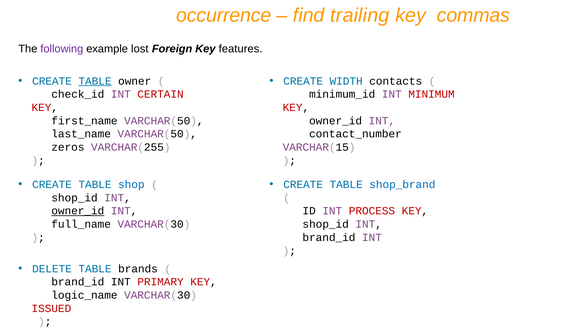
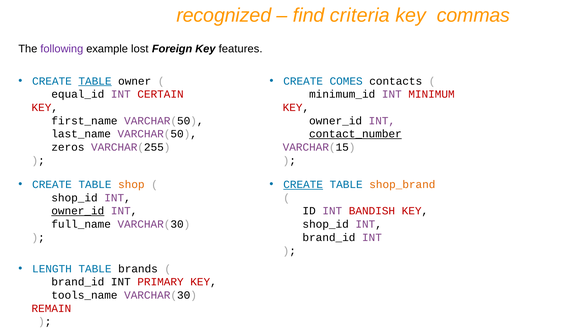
occurrence: occurrence -> recognized
trailing: trailing -> criteria
WIDTH: WIDTH -> COMES
check_id: check_id -> equal_id
contact_number underline: none -> present
shop colour: blue -> orange
CREATE at (303, 184) underline: none -> present
shop_brand colour: blue -> orange
PROCESS: PROCESS -> BANDISH
DELETE: DELETE -> LENGTH
logic_name: logic_name -> tools_name
ISSUED: ISSUED -> REMAIN
